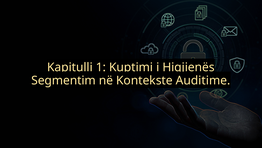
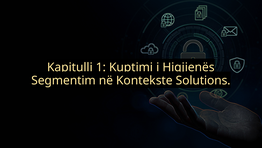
Auditime: Auditime -> Solutions
